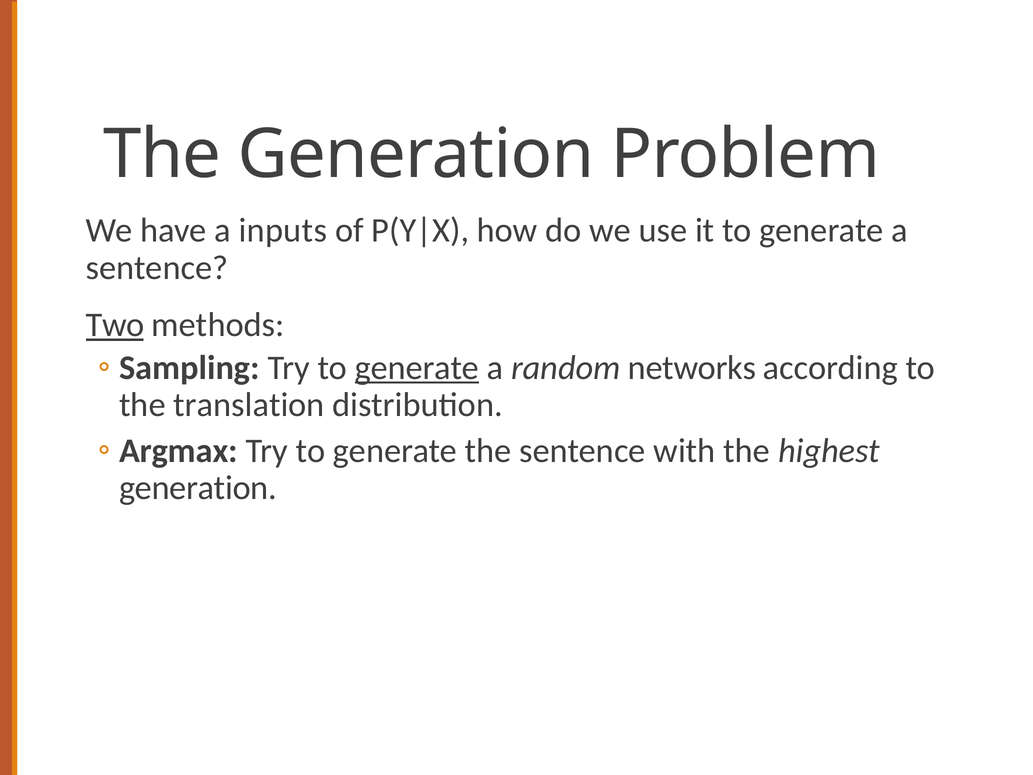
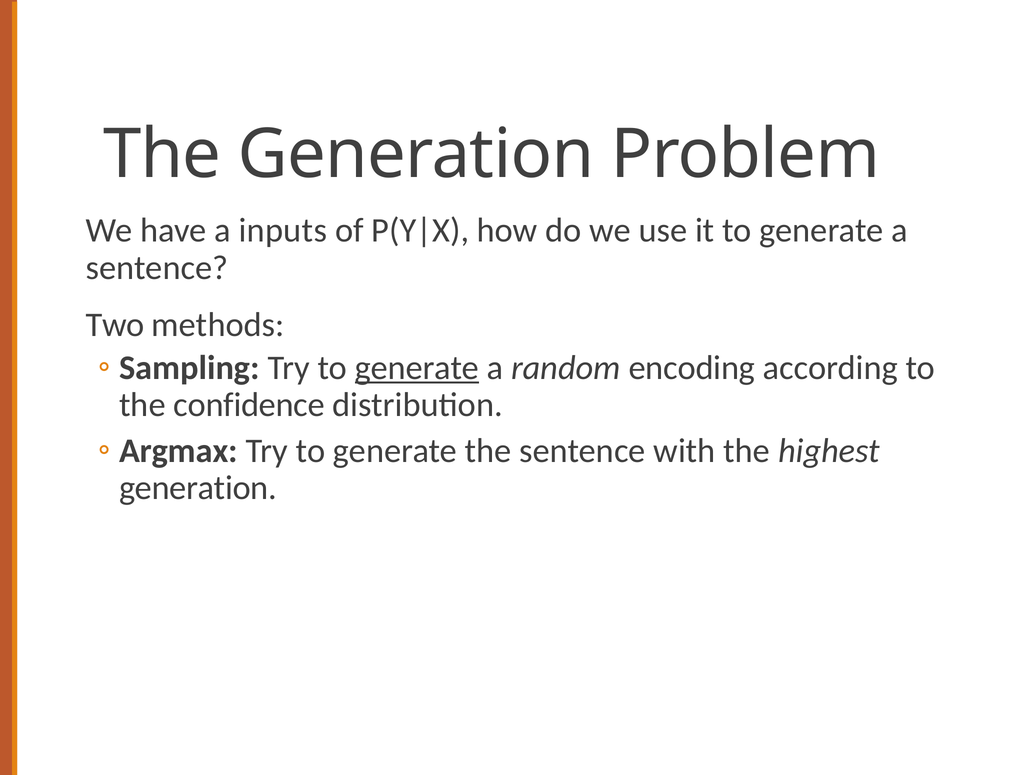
Two underline: present -> none
networks: networks -> encoding
translation: translation -> confidence
